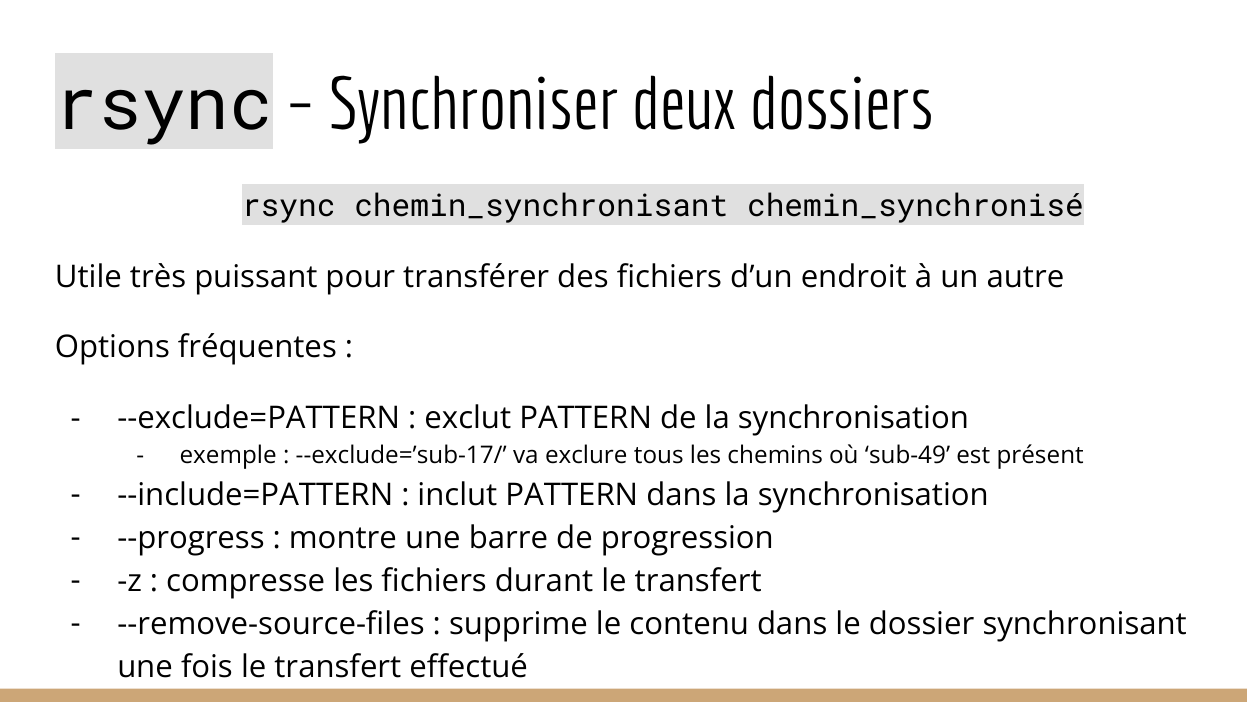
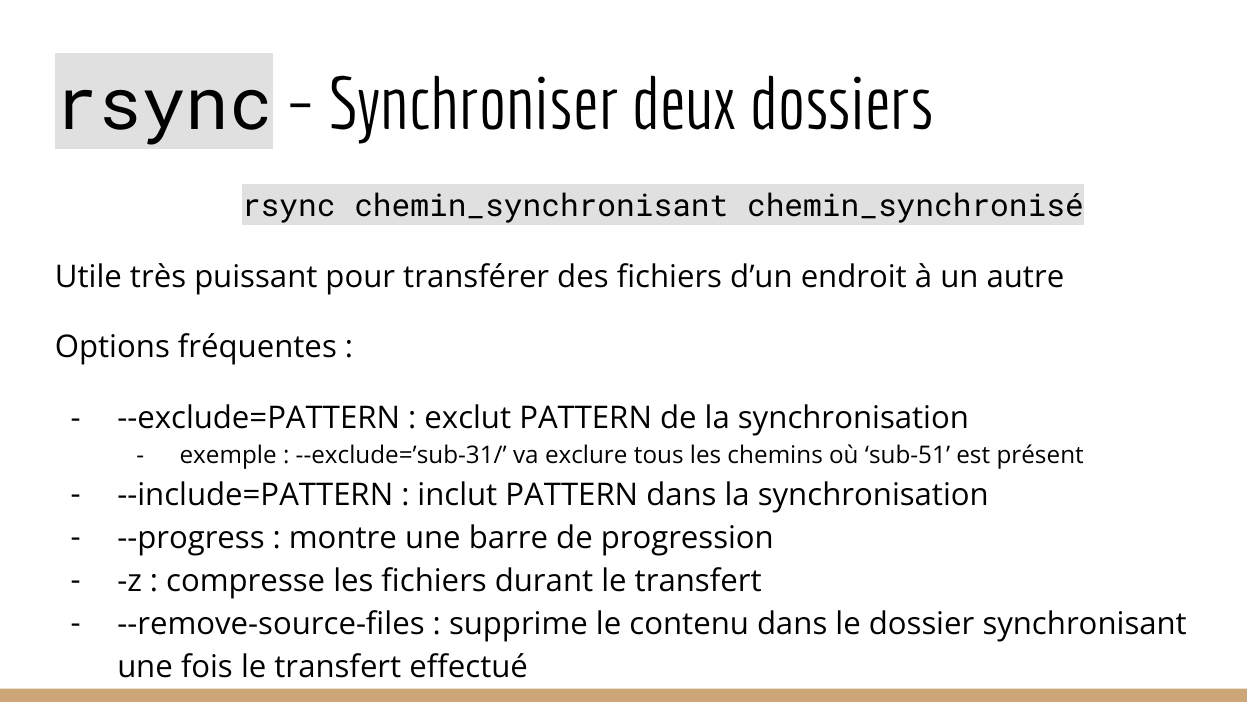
--exclude=’sub-17/: --exclude=’sub-17/ -> --exclude=’sub-31/
sub-49: sub-49 -> sub-51
